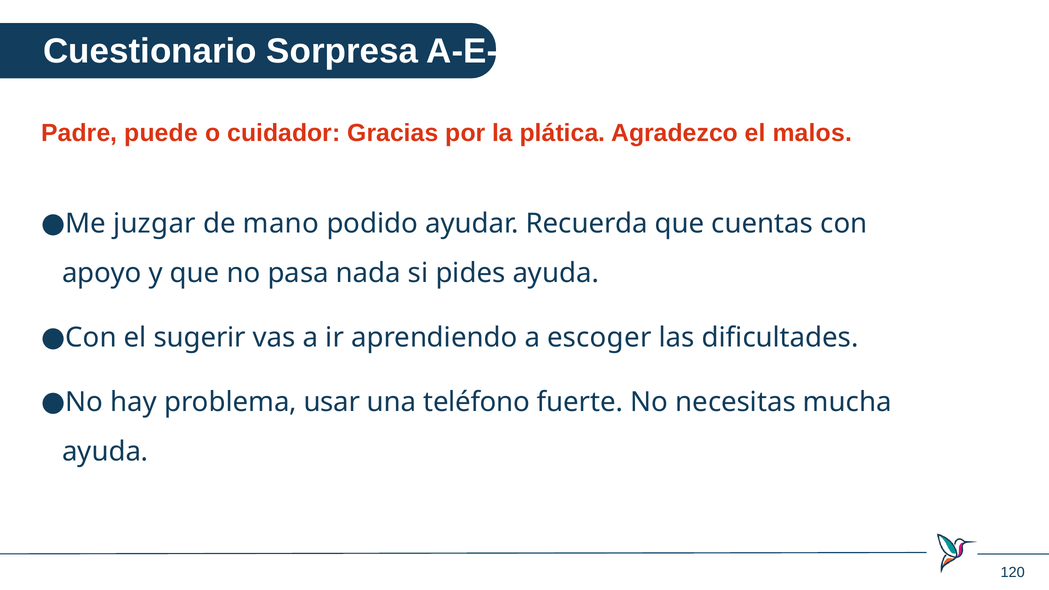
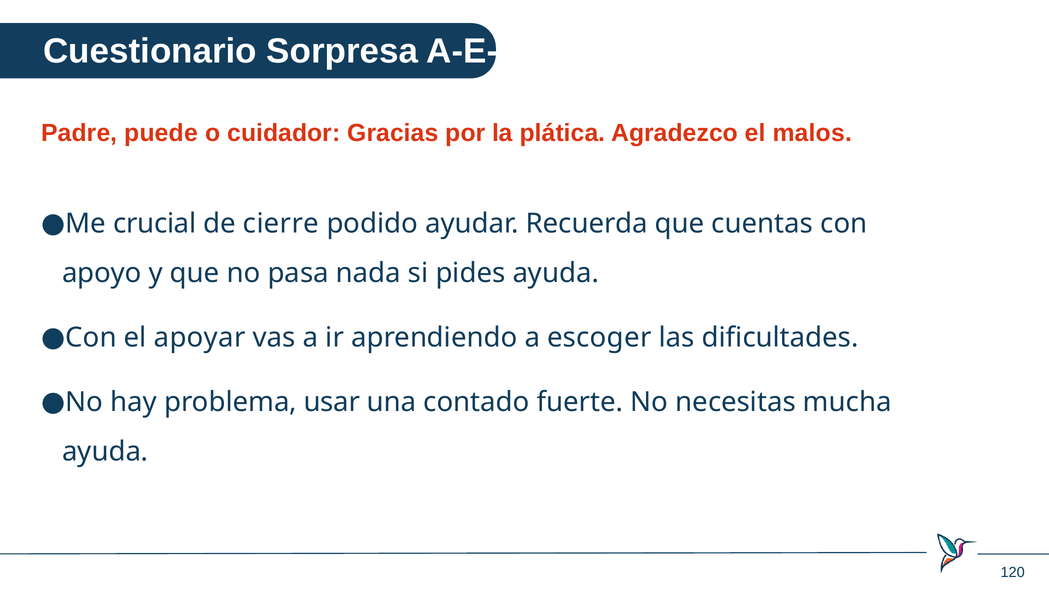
juzgar: juzgar -> crucial
mano: mano -> cierre
sugerir: sugerir -> apoyar
teléfono: teléfono -> contado
